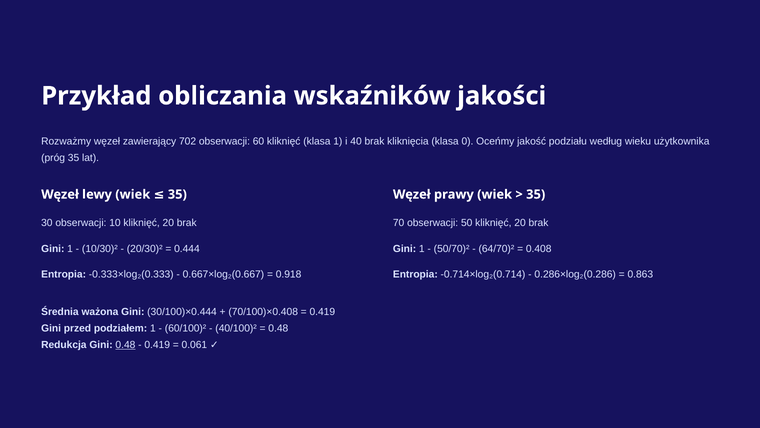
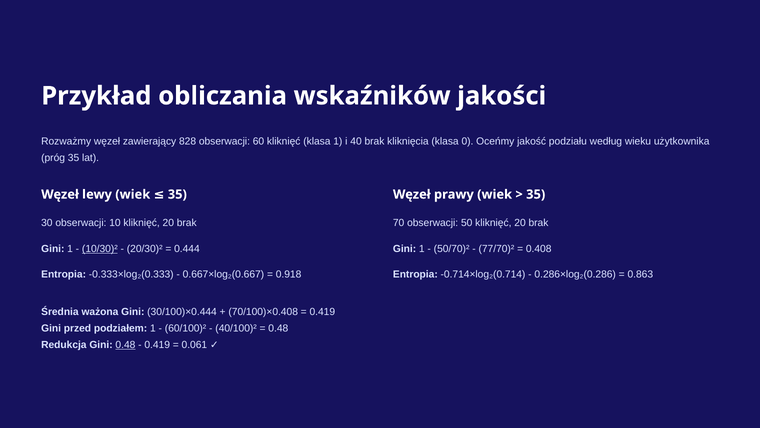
702: 702 -> 828
10/30)² underline: none -> present
64/70)²: 64/70)² -> 77/70)²
